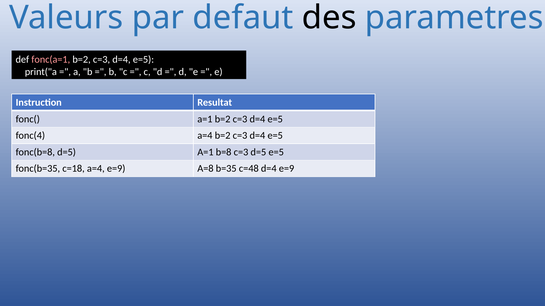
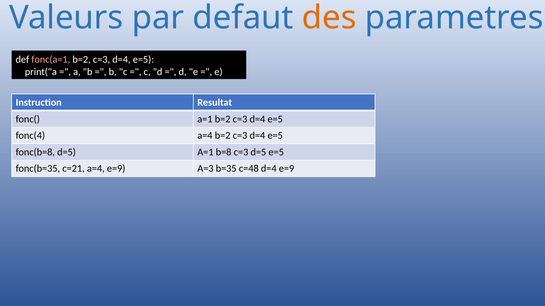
des colour: black -> orange
c=18: c=18 -> c=21
A=8: A=8 -> A=3
